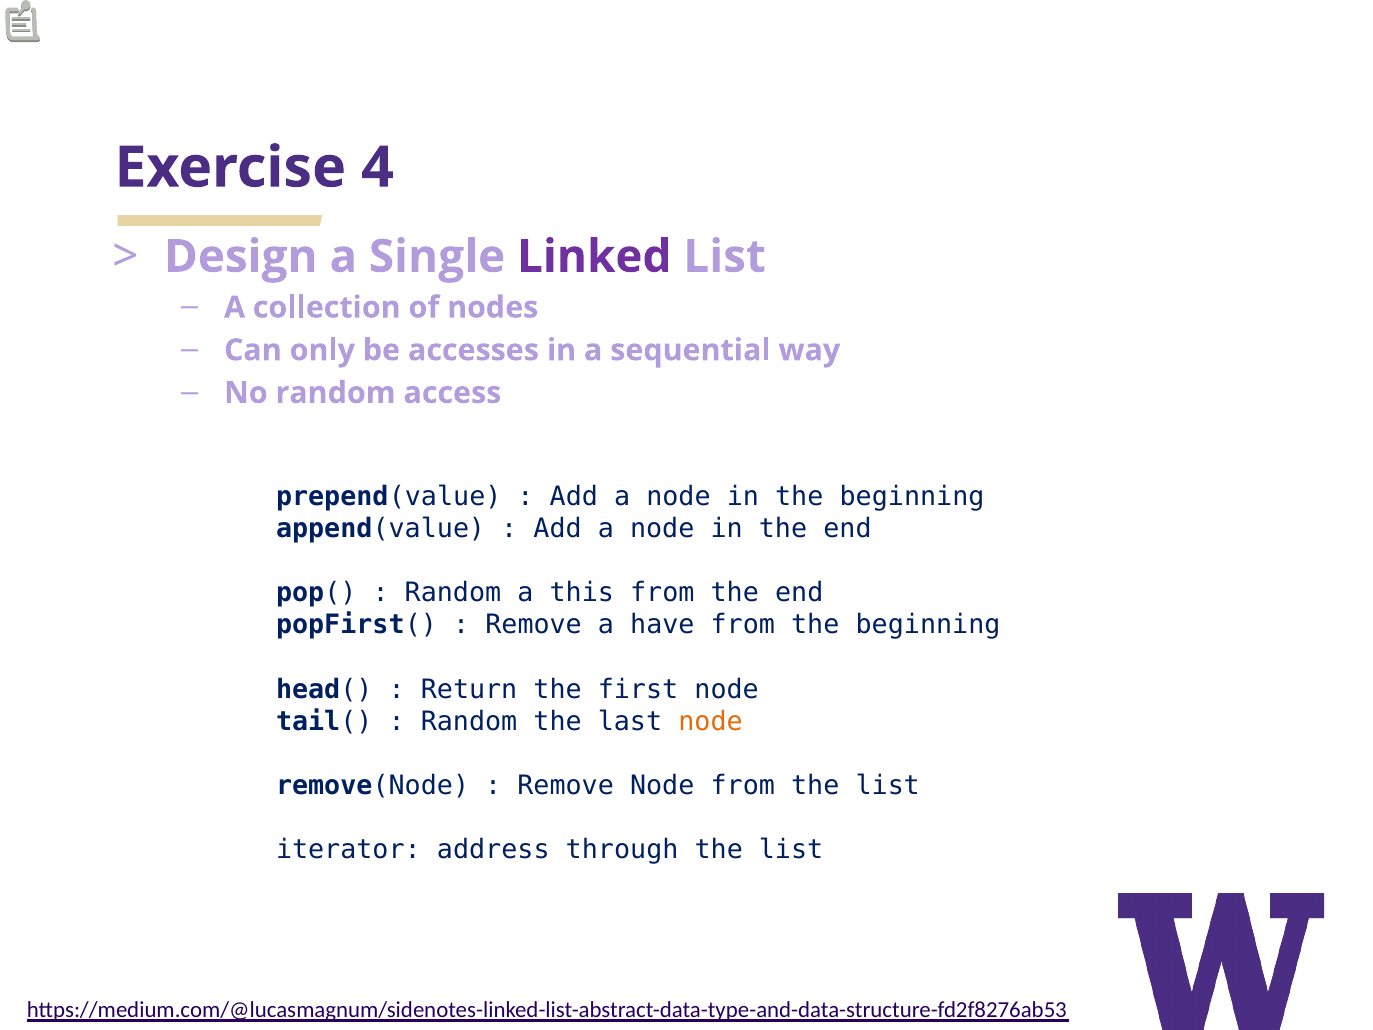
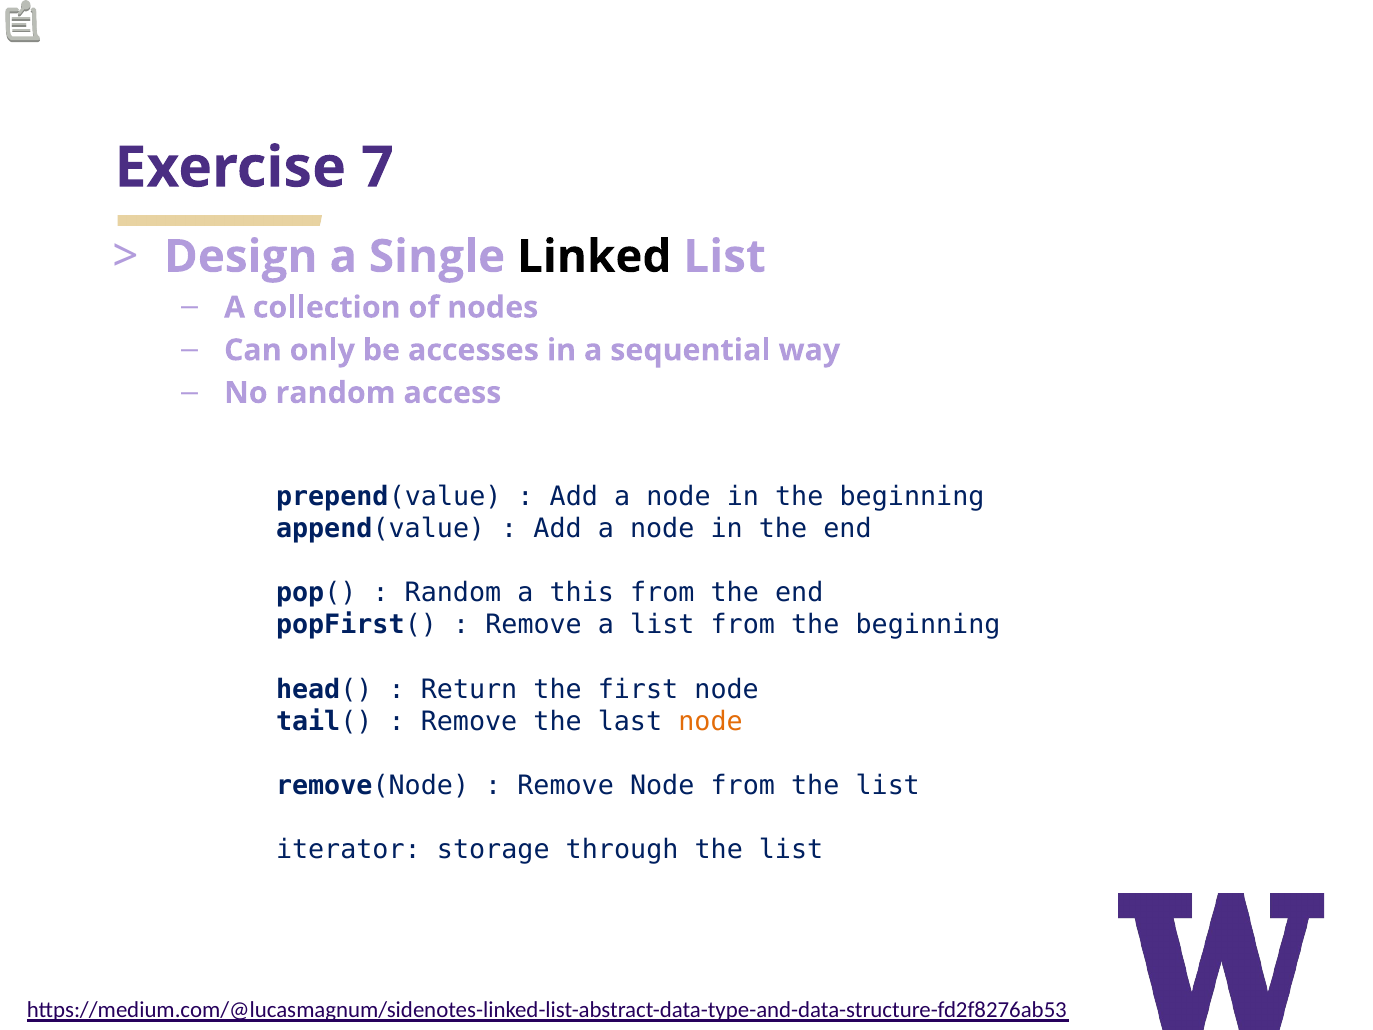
4: 4 -> 7
Linked colour: purple -> black
a have: have -> list
Random at (469, 721): Random -> Remove
address: address -> storage
